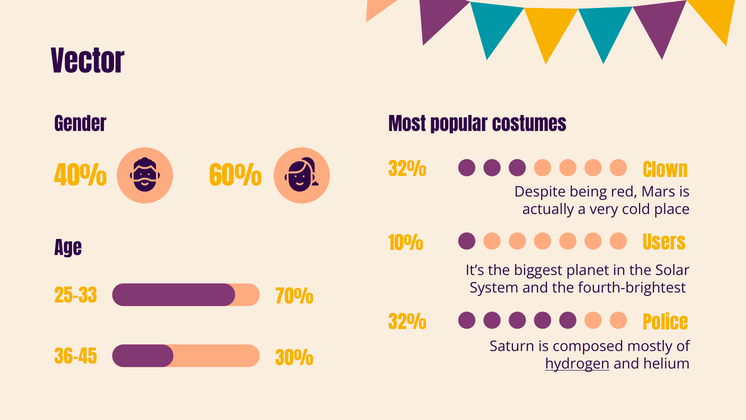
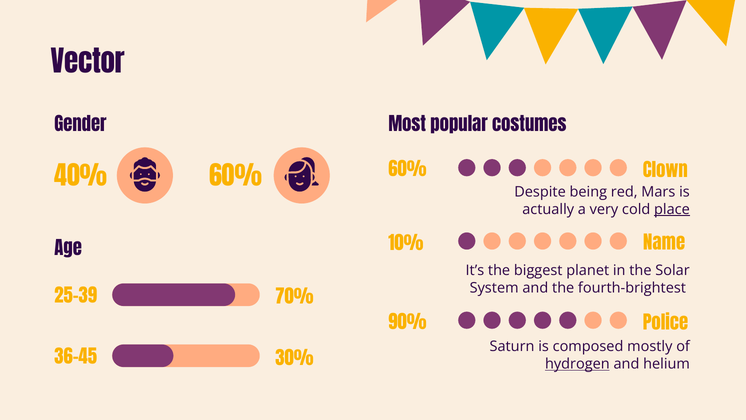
32% at (407, 170): 32% -> 60%
place underline: none -> present
Users: Users -> Name
25-33: 25-33 -> 25-39
32% at (407, 323): 32% -> 90%
